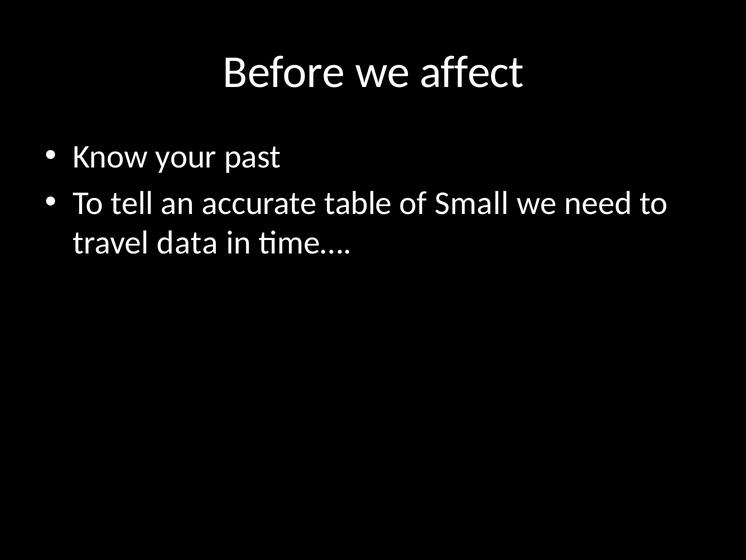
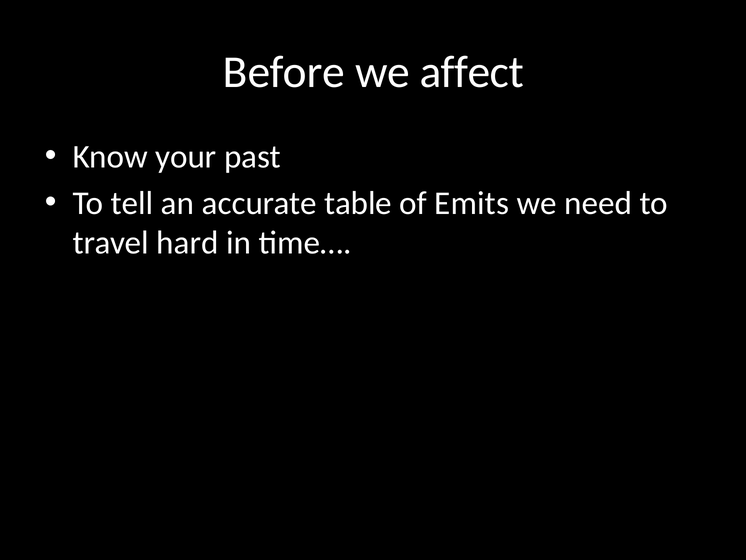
Small: Small -> Emits
data: data -> hard
